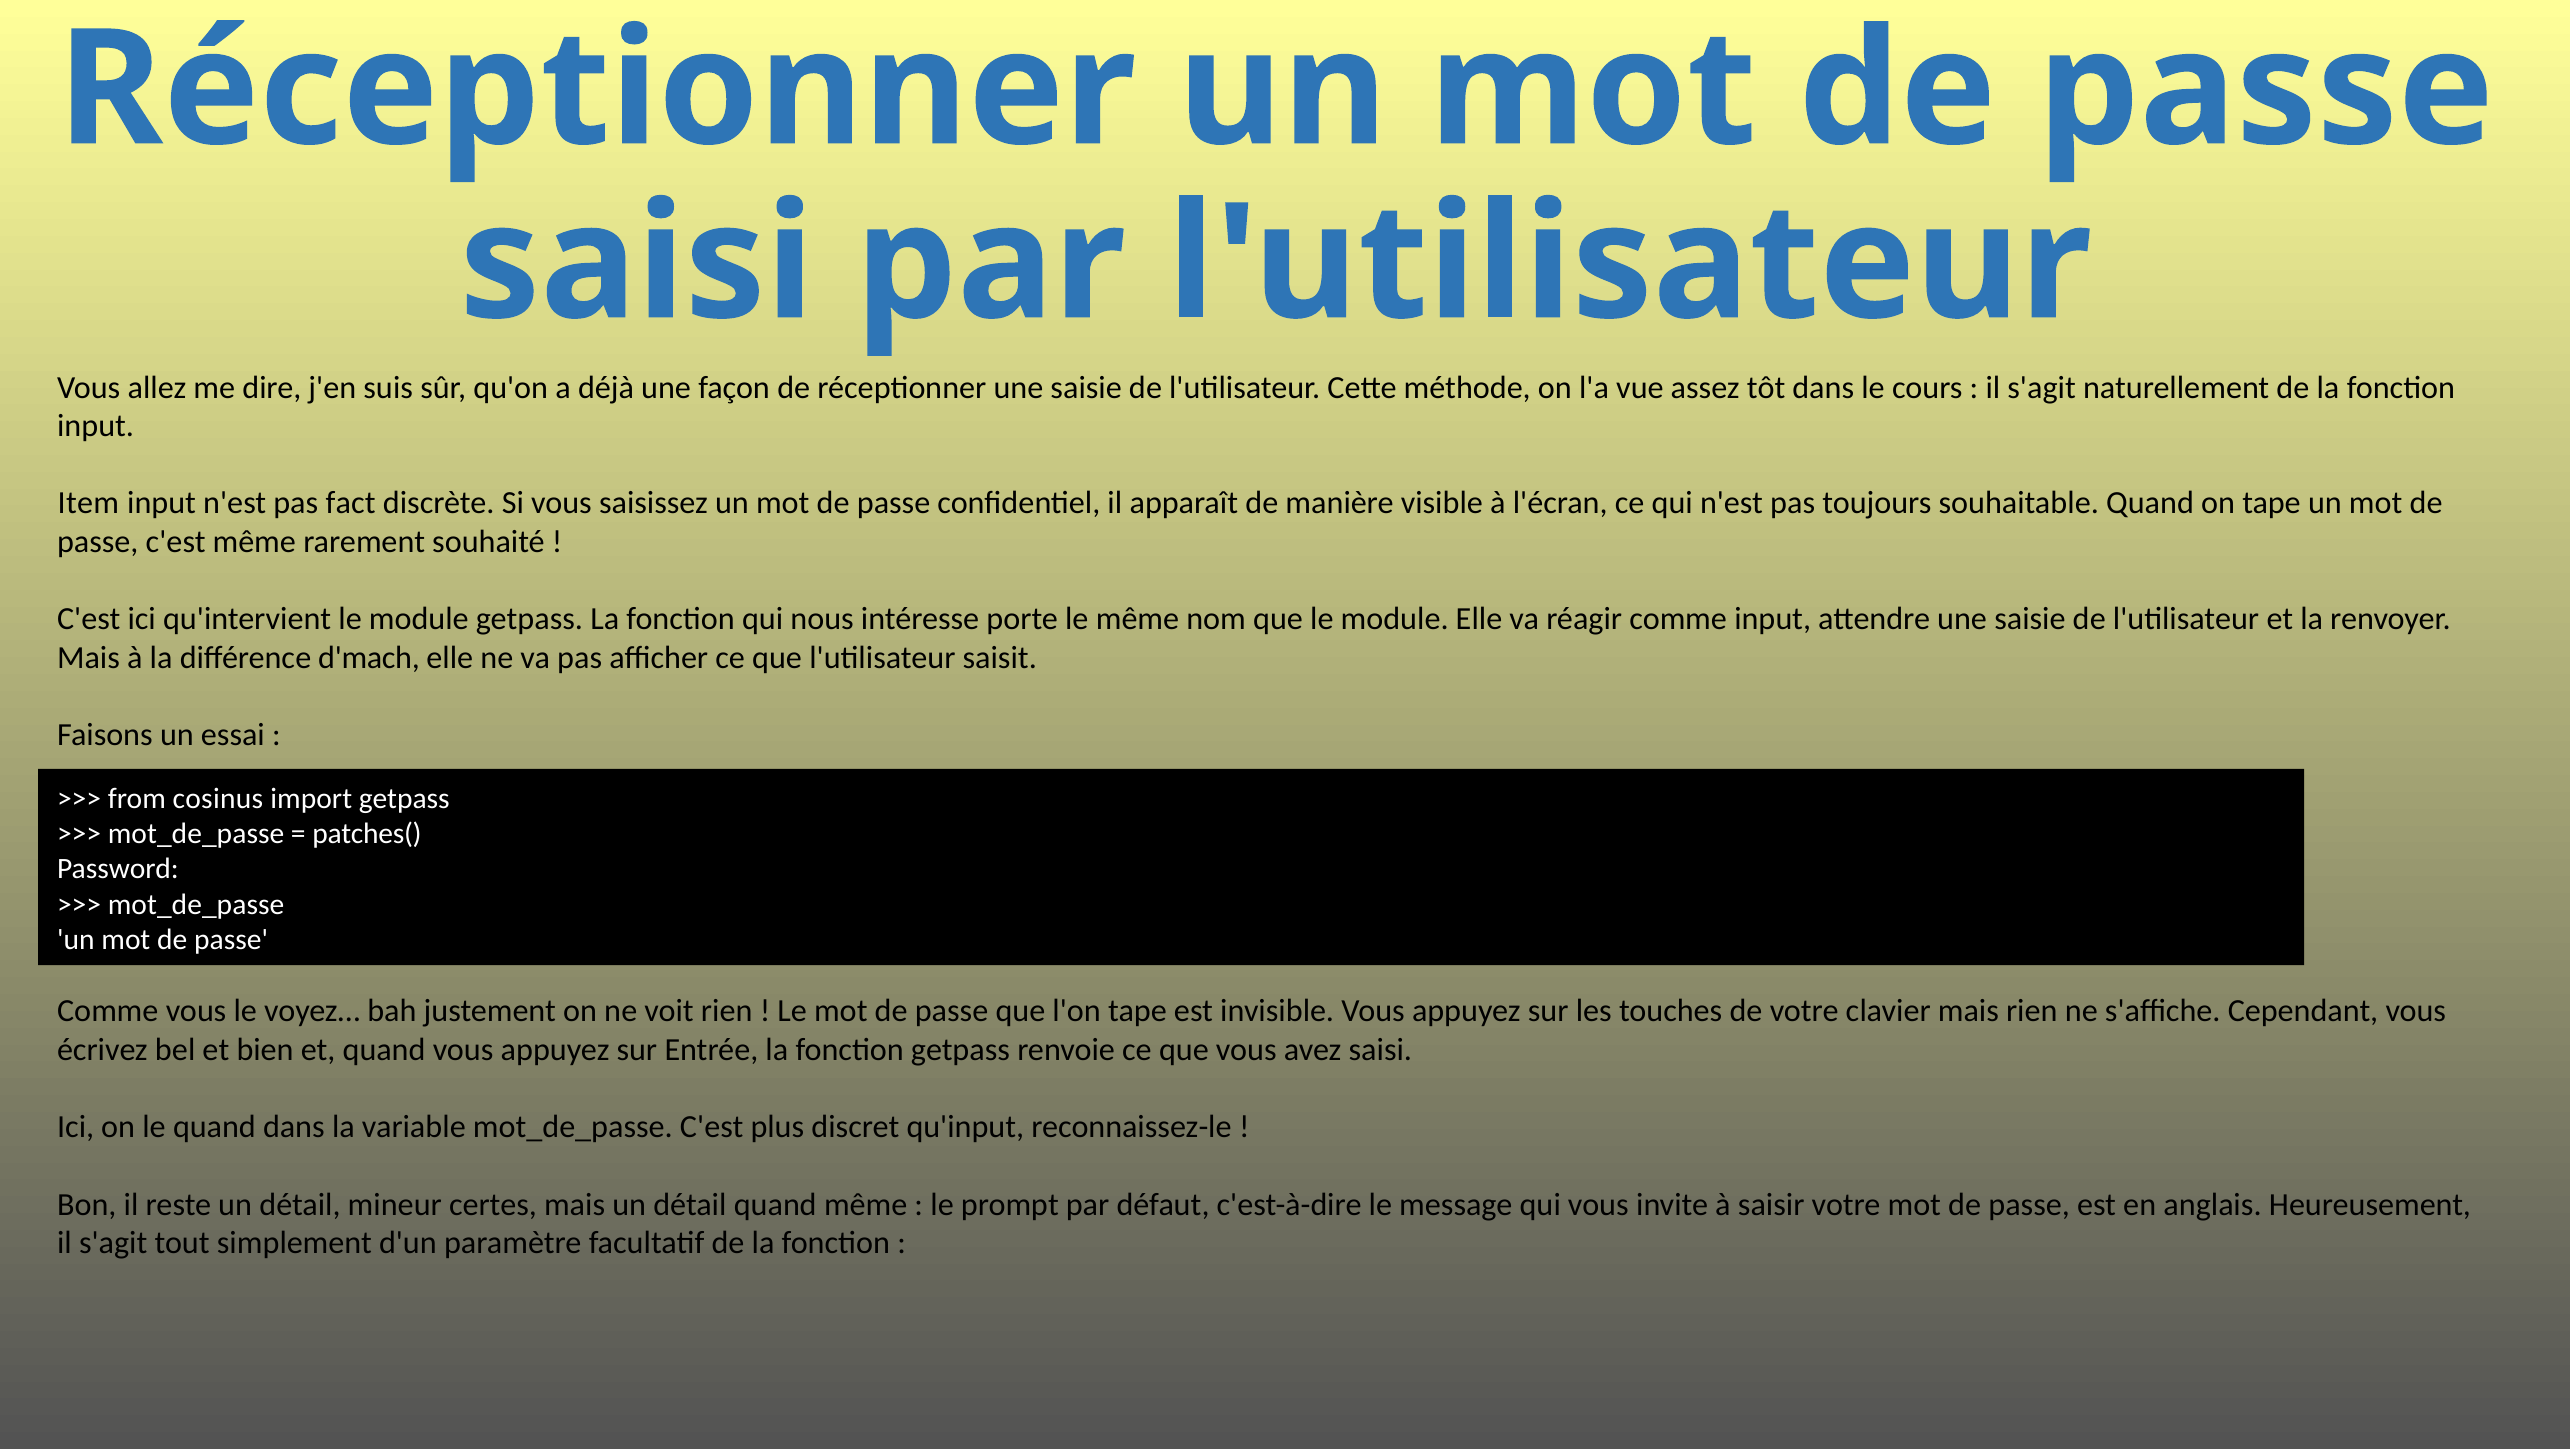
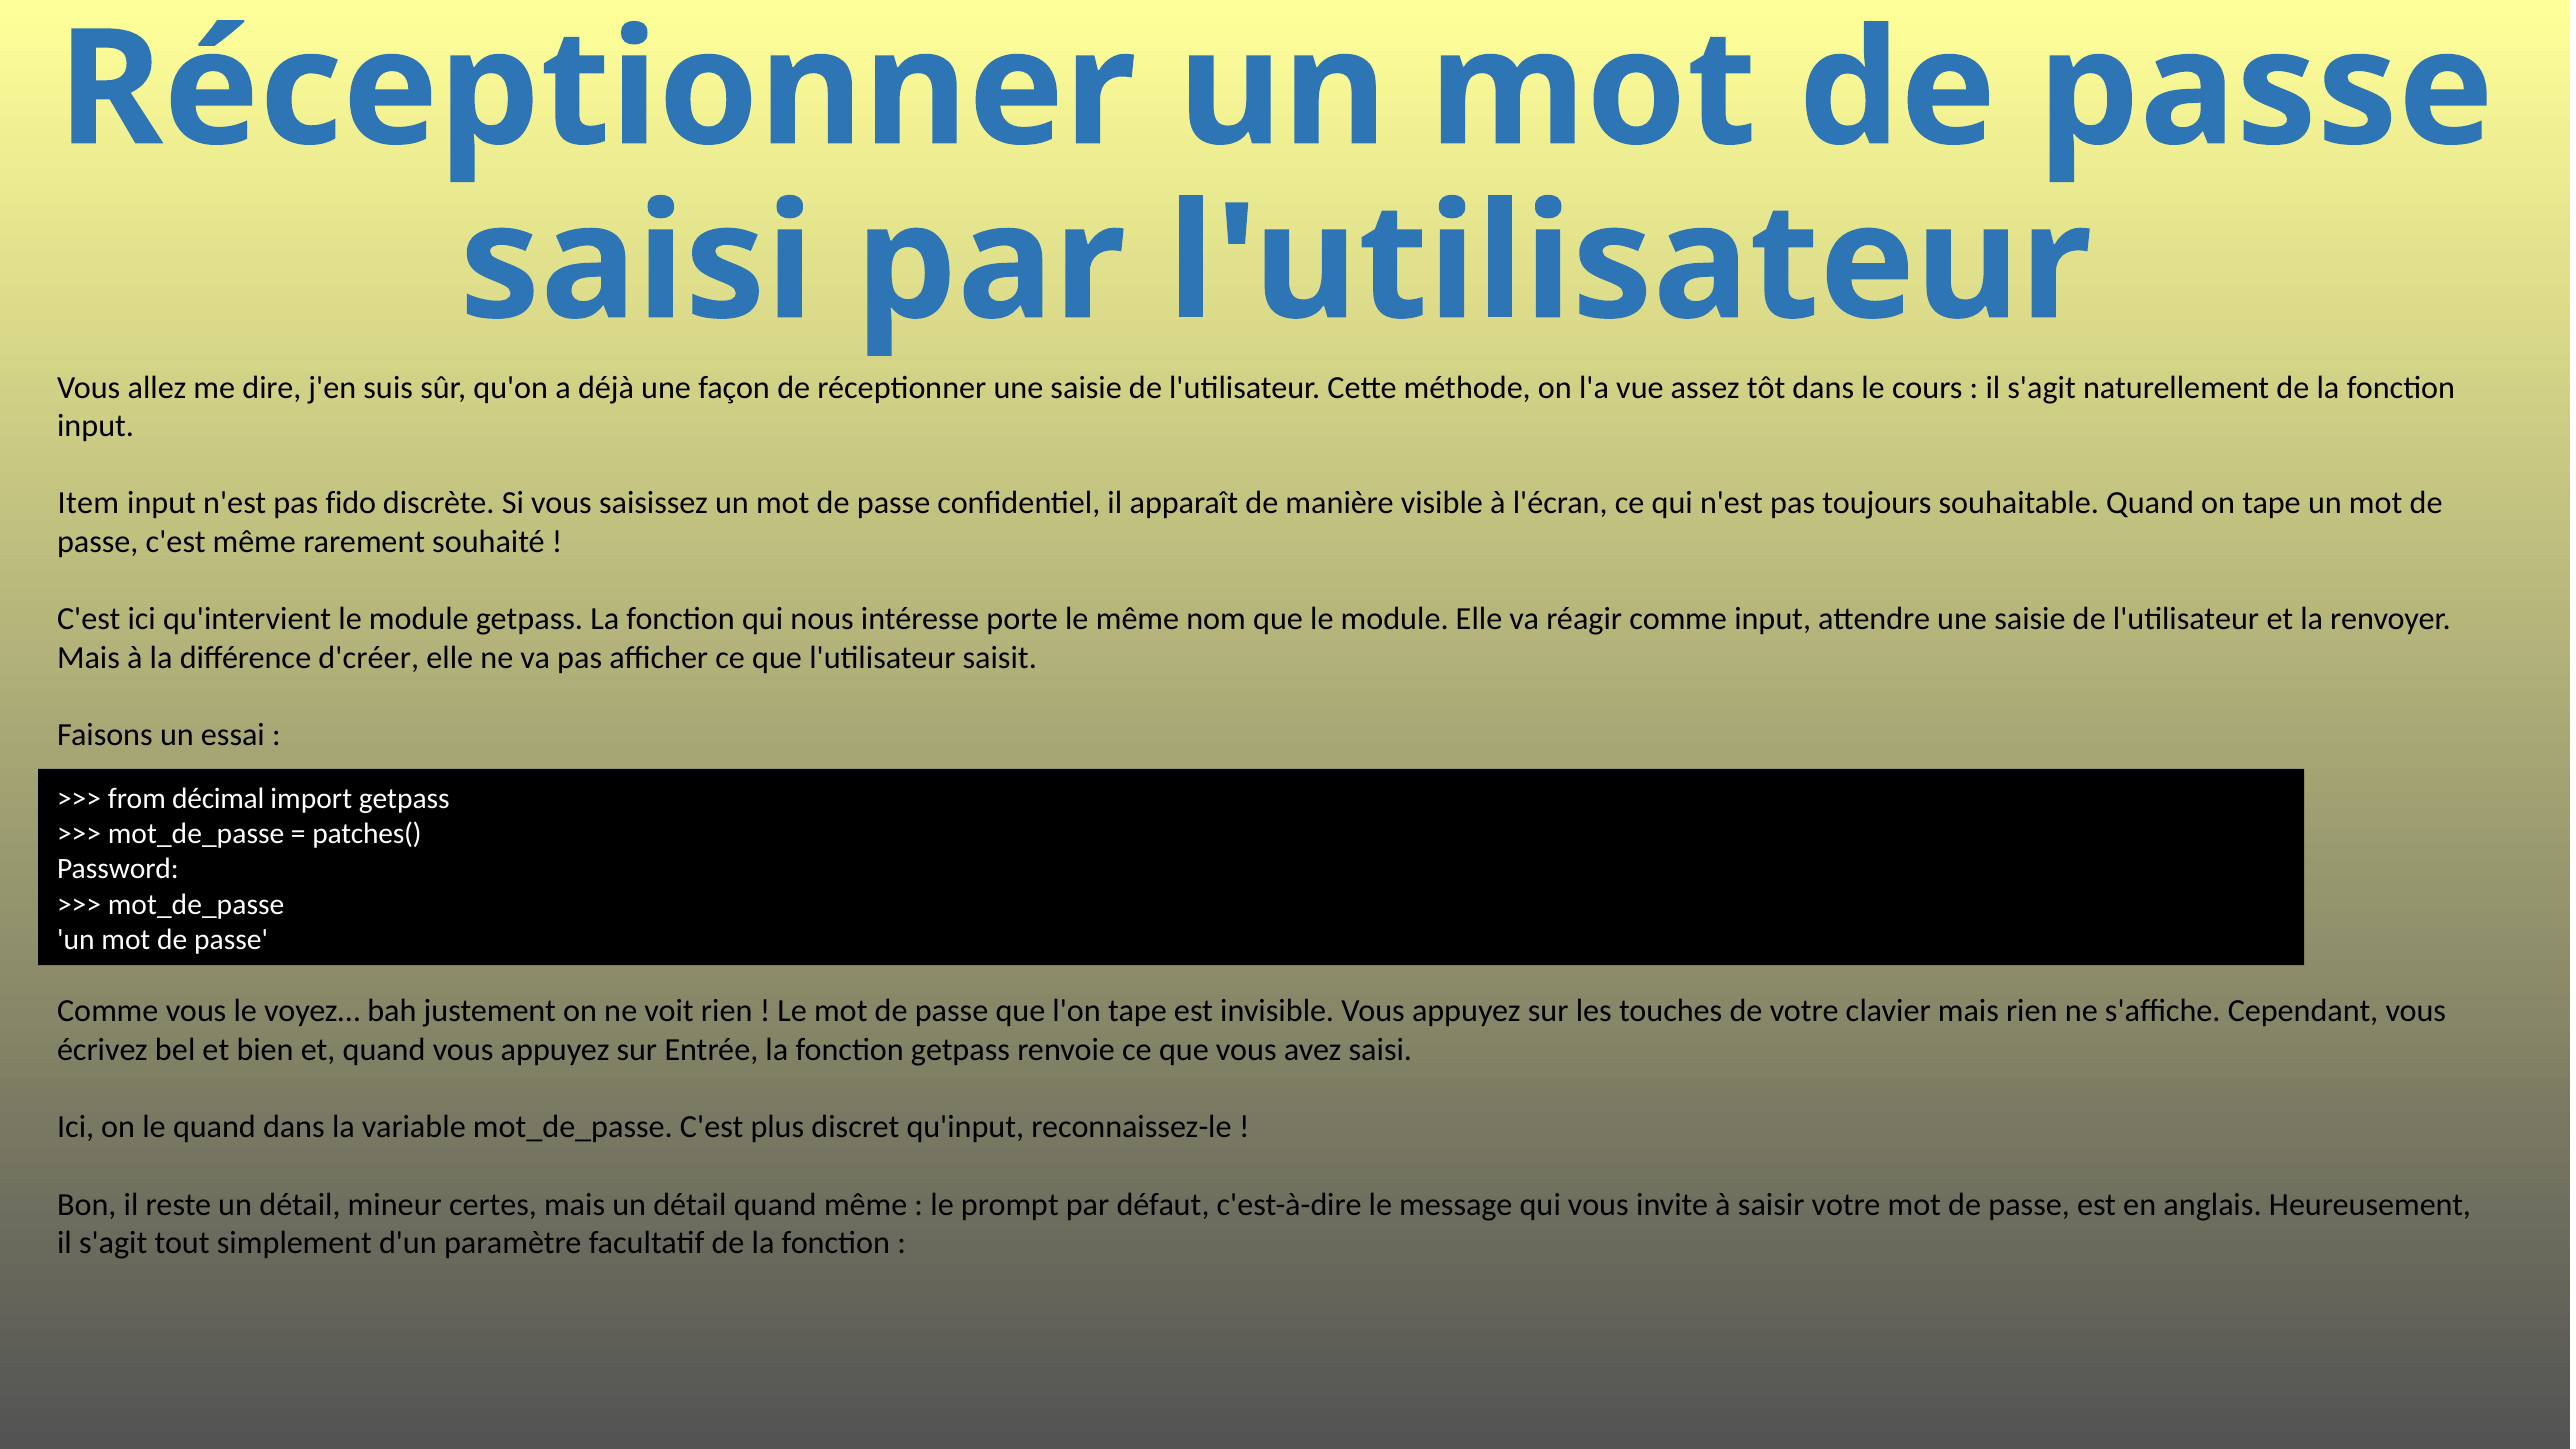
fact: fact -> fido
d'mach: d'mach -> d'créer
cosinus: cosinus -> décimal
